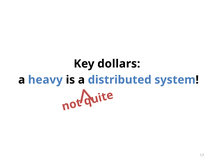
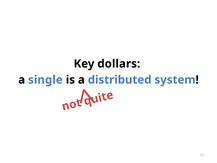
heavy: heavy -> single
